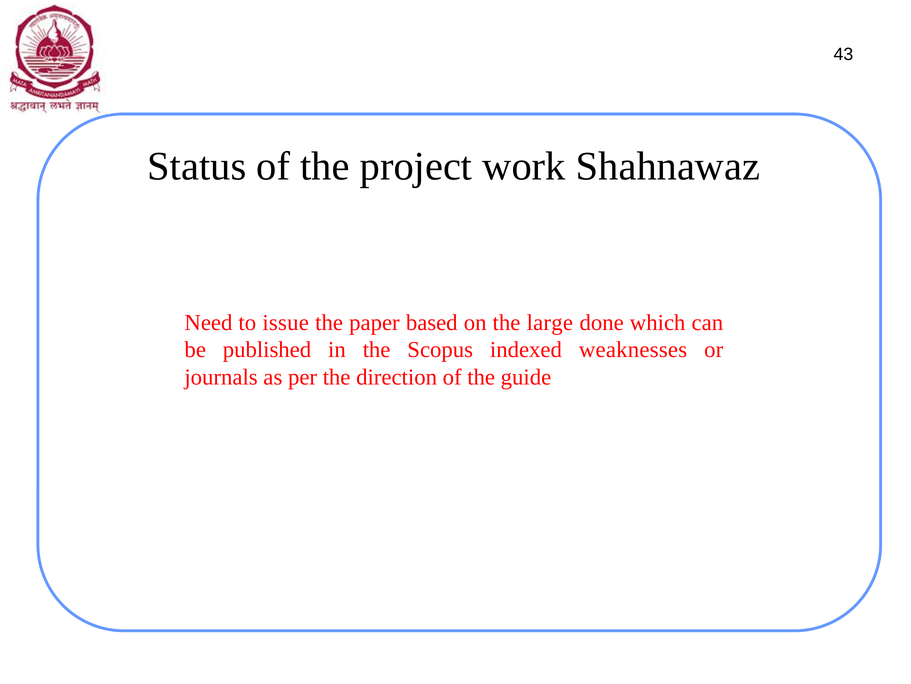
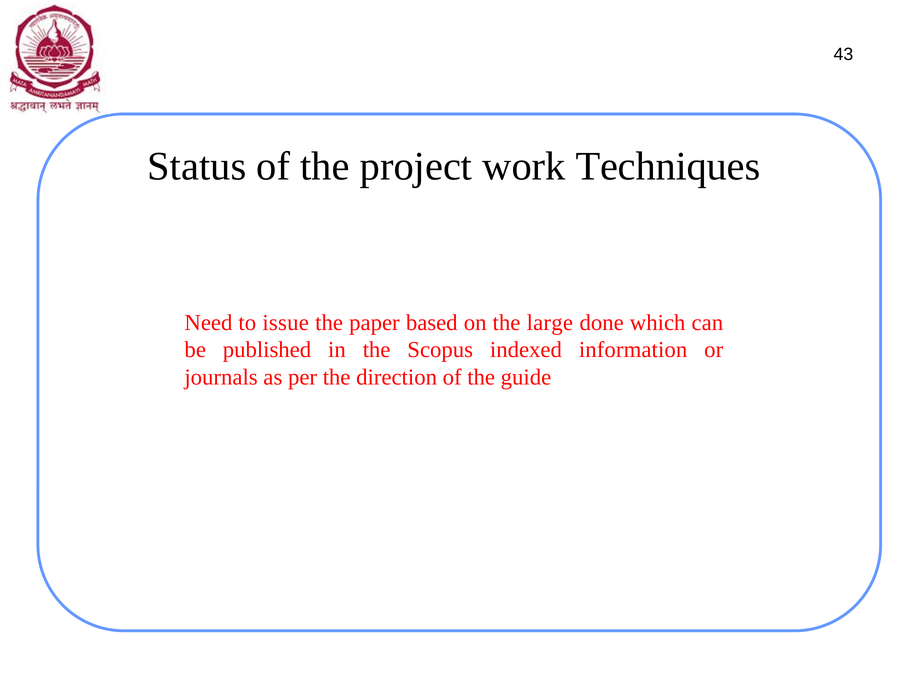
Shahnawaz: Shahnawaz -> Techniques
weaknesses: weaknesses -> information
